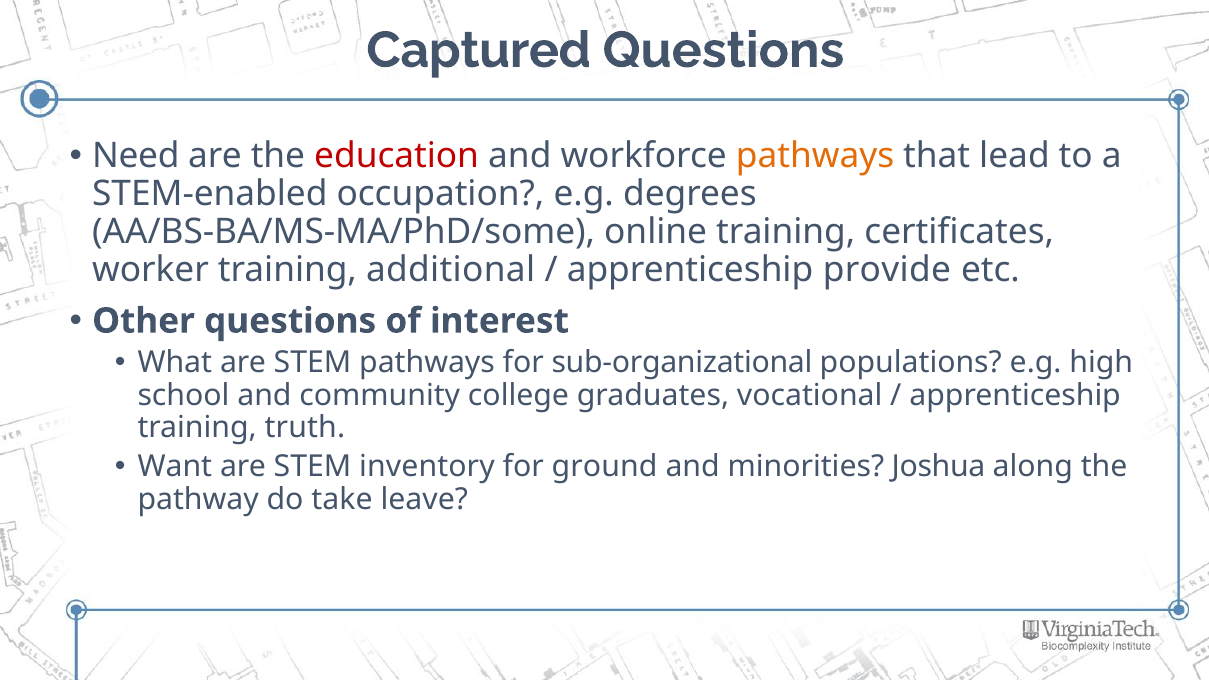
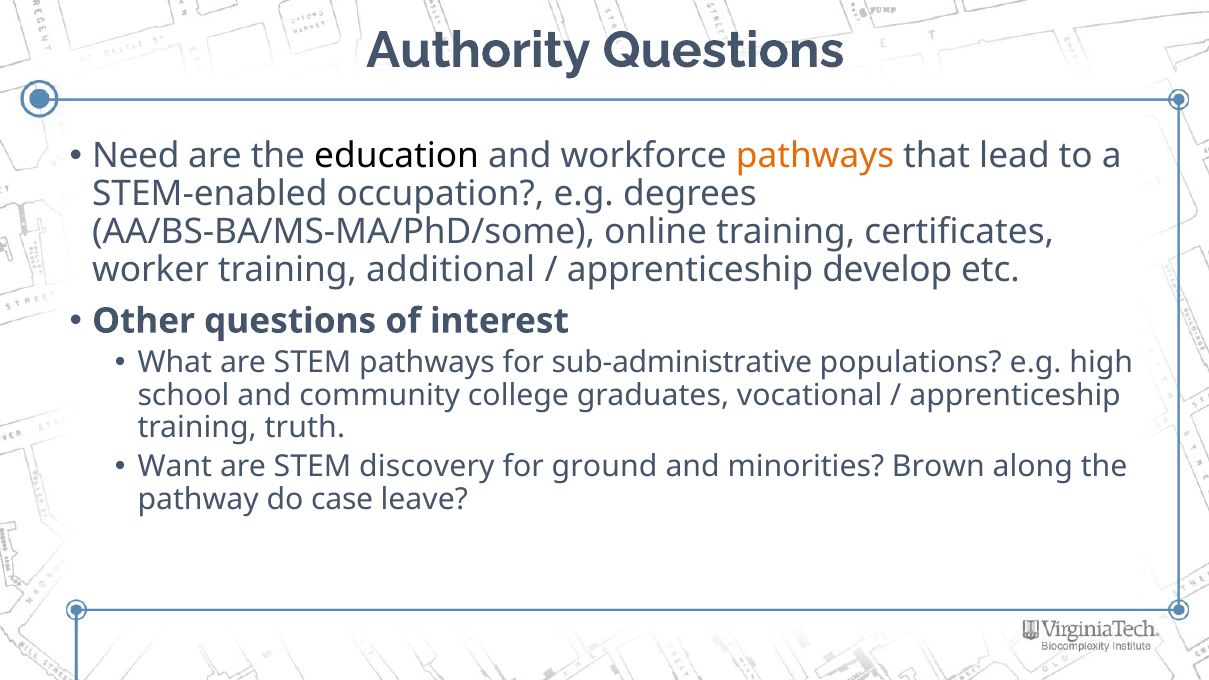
Captured: Captured -> Authority
education colour: red -> black
provide: provide -> develop
sub-organizational: sub-organizational -> sub-administrative
inventory: inventory -> discovery
Joshua: Joshua -> Brown
take: take -> case
